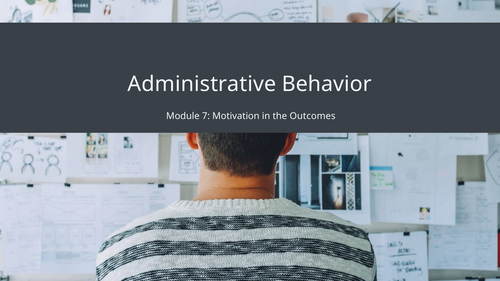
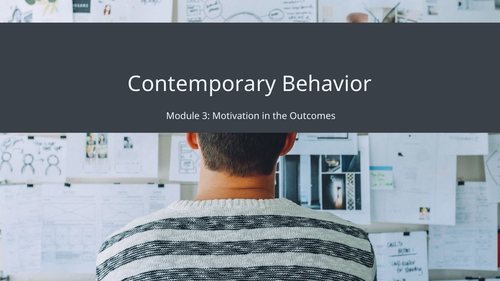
Administrative: Administrative -> Contemporary
7: 7 -> 3
